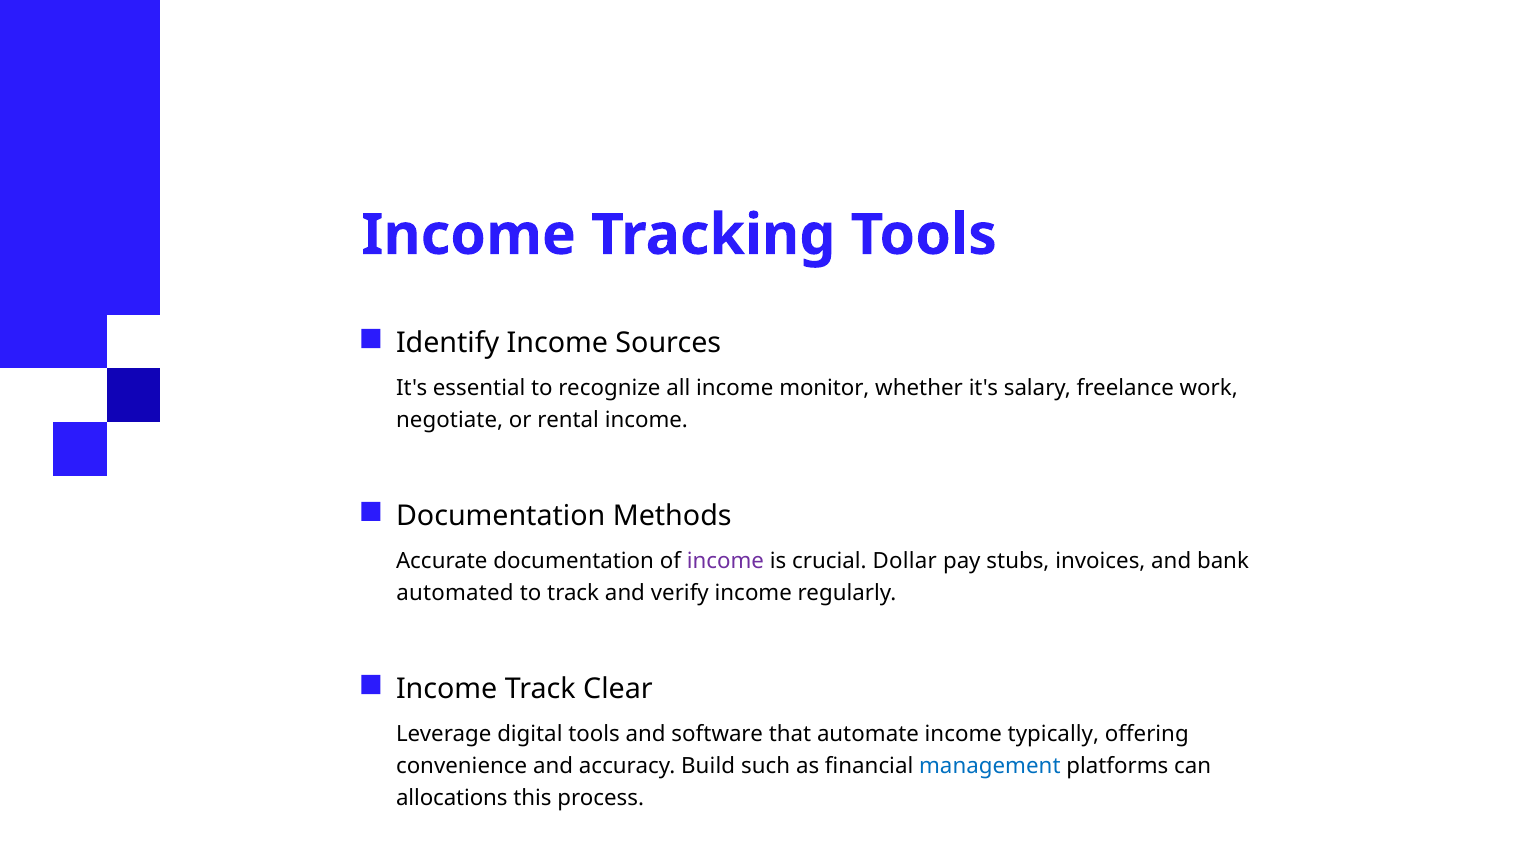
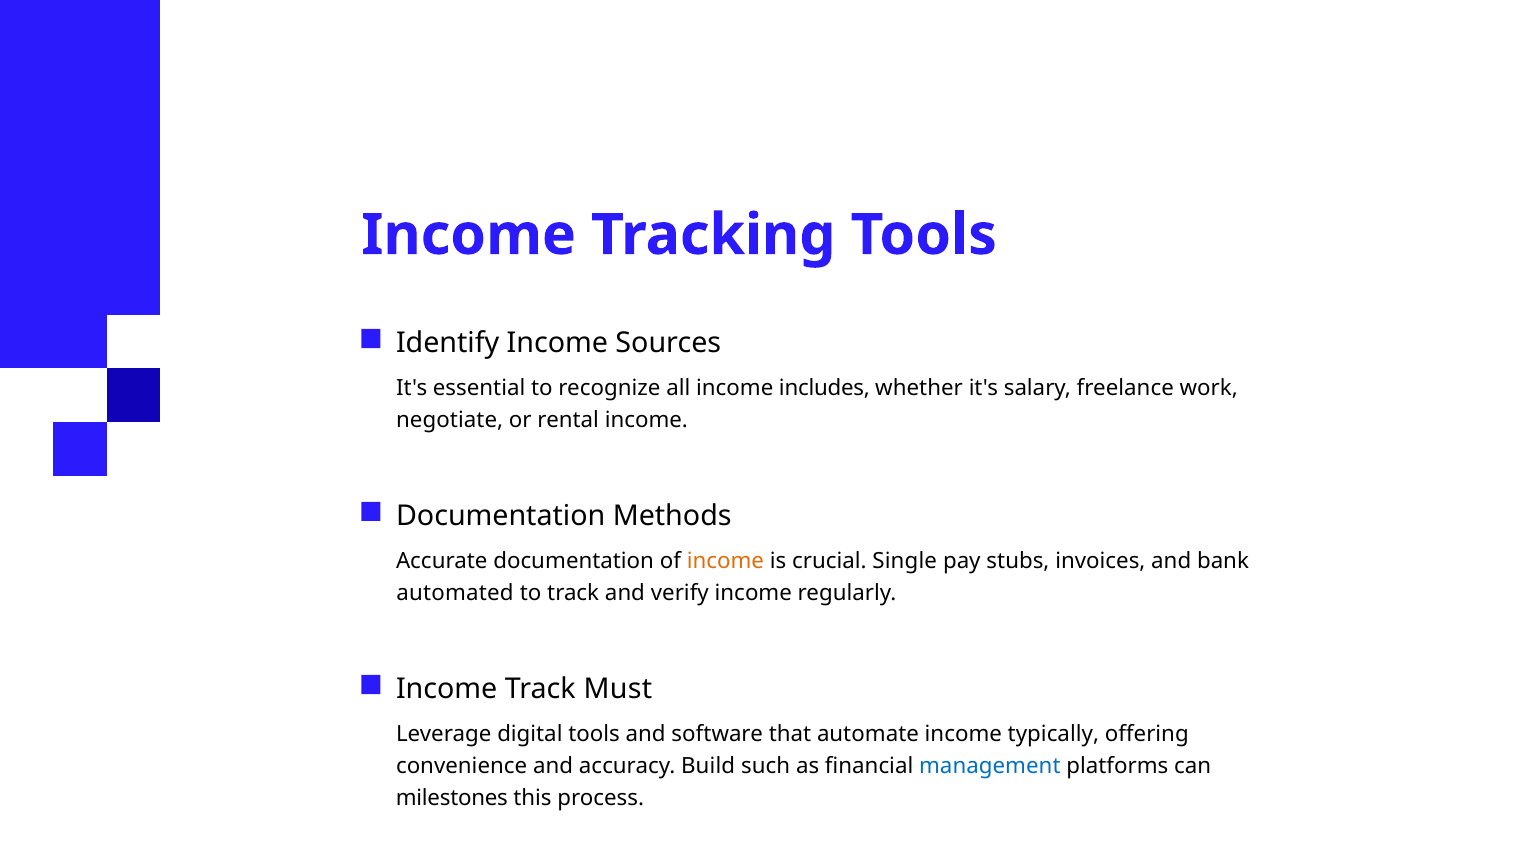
monitor: monitor -> includes
income at (725, 561) colour: purple -> orange
Dollar: Dollar -> Single
Clear: Clear -> Must
allocations: allocations -> milestones
